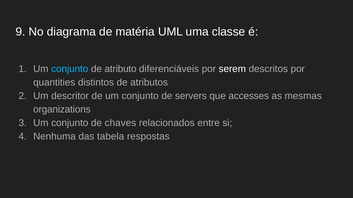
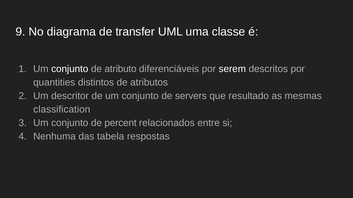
matéria: matéria -> transfer
conjunto at (70, 69) colour: light blue -> white
accesses: accesses -> resultado
organizations: organizations -> classification
chaves: chaves -> percent
